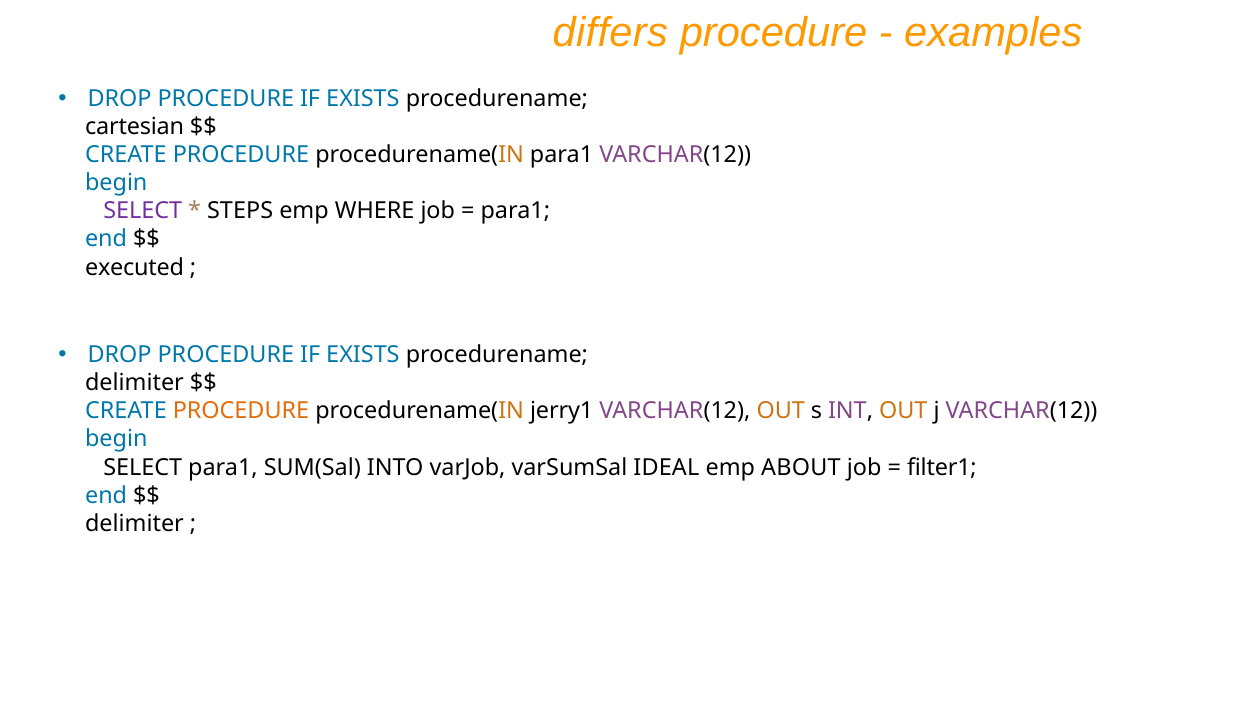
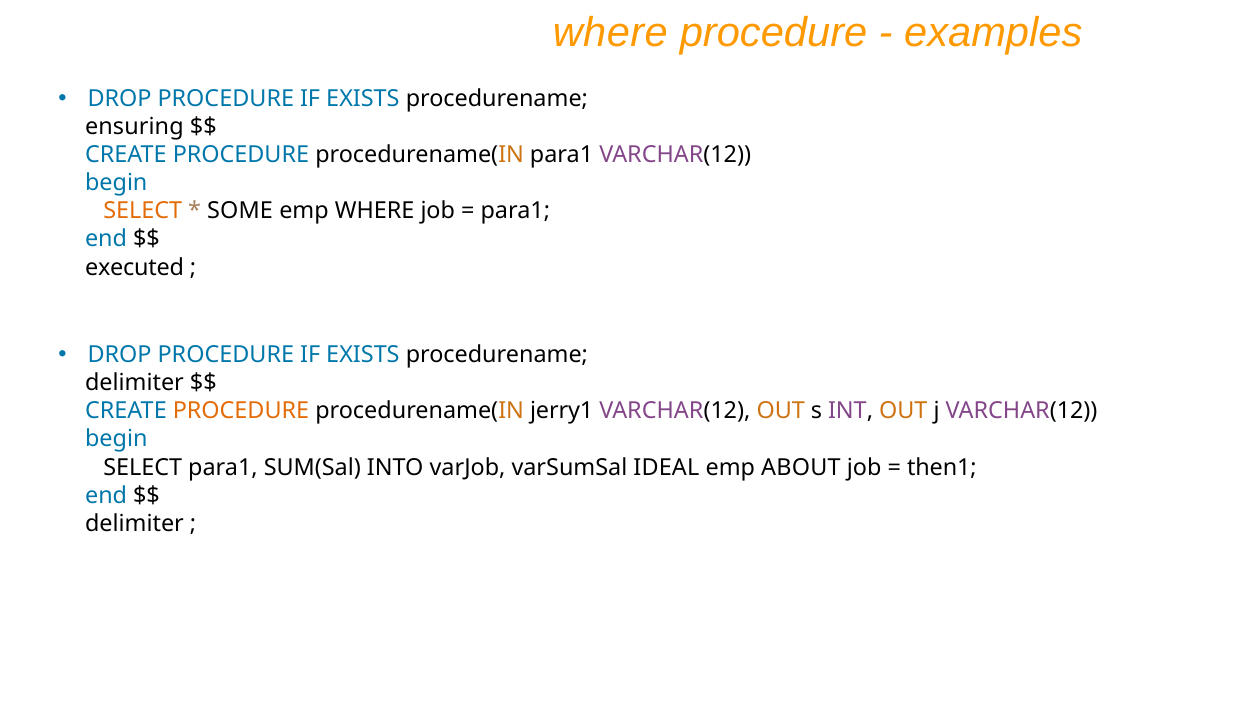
differs at (610, 32): differs -> where
cartesian: cartesian -> ensuring
SELECT at (143, 211) colour: purple -> orange
STEPS: STEPS -> SOME
filter1: filter1 -> then1
